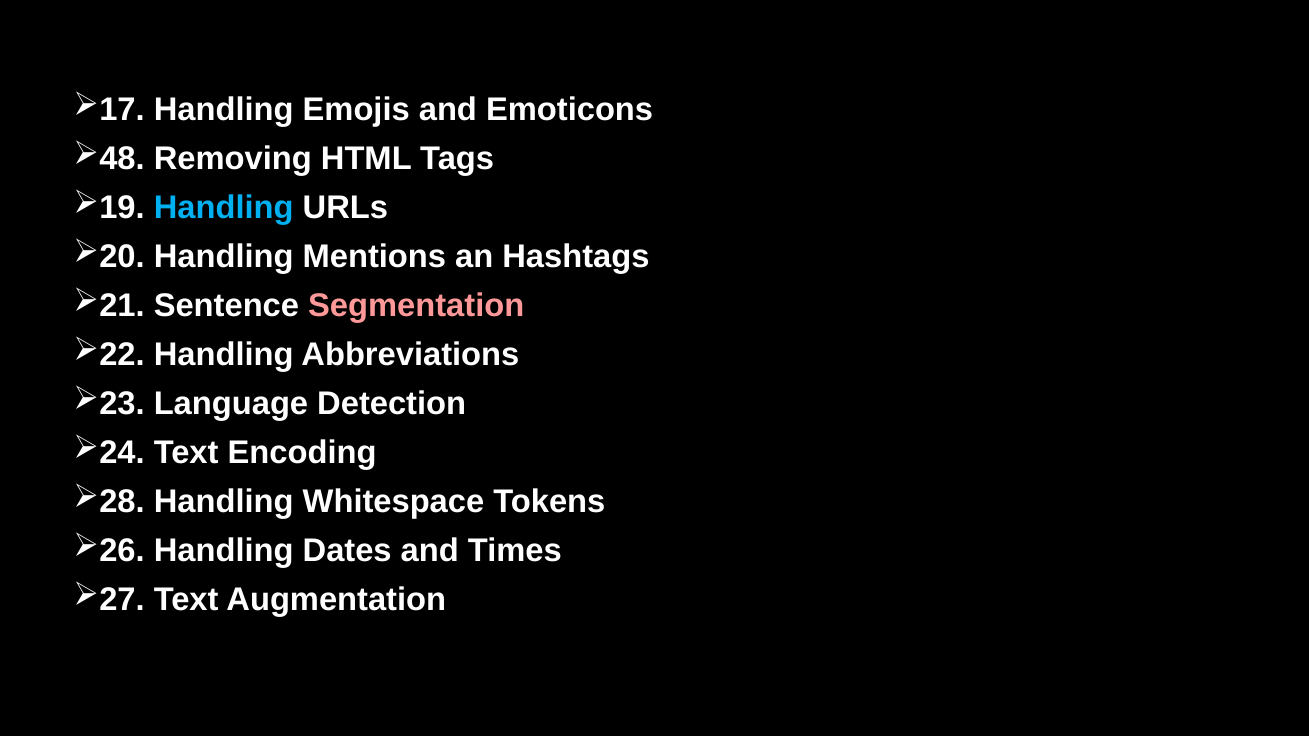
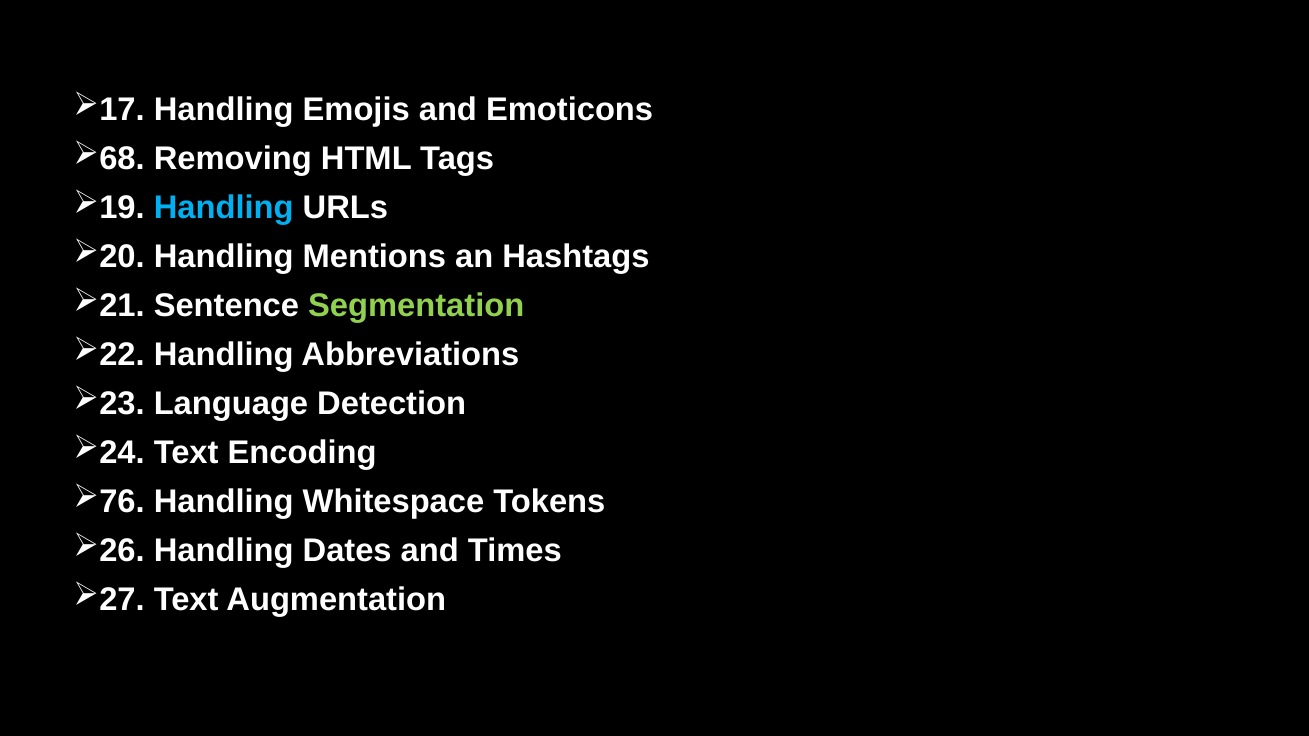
48: 48 -> 68
Segmentation at (416, 306) colour: pink -> light green
28 at (122, 502): 28 -> 76
